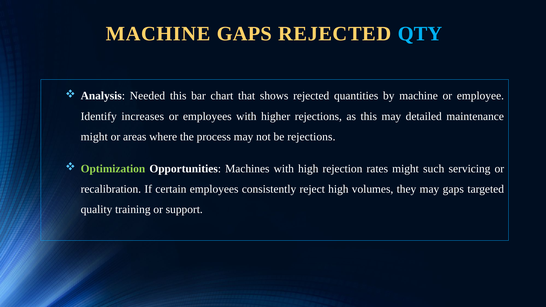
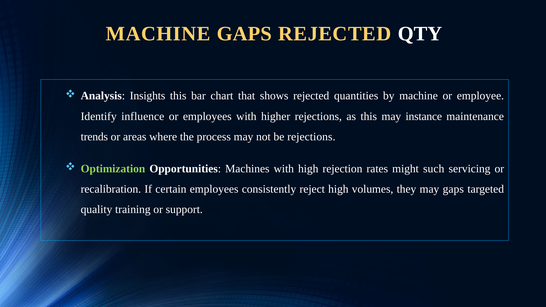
QTY colour: light blue -> white
Needed: Needed -> Insights
increases: increases -> influence
detailed: detailed -> instance
might at (94, 137): might -> trends
